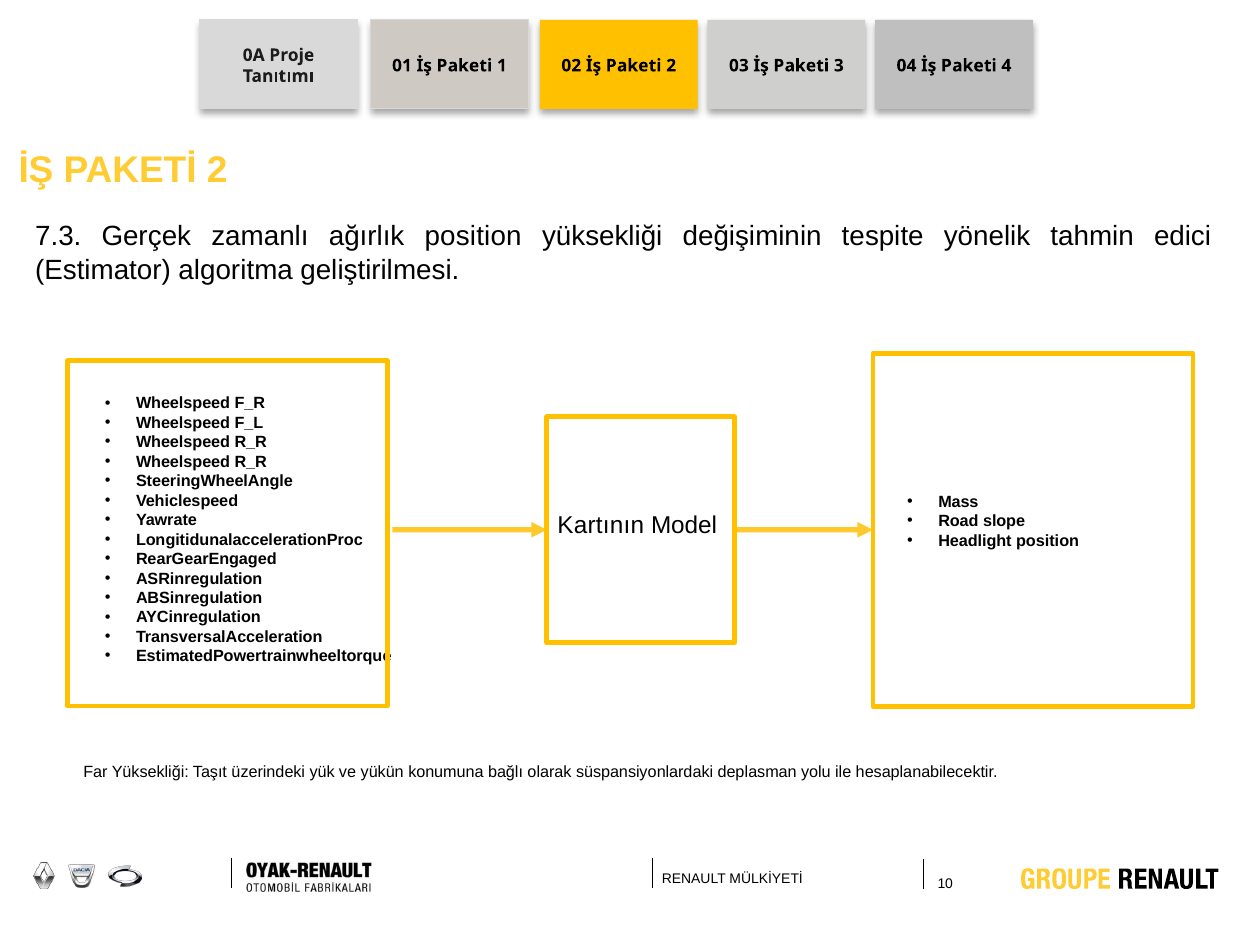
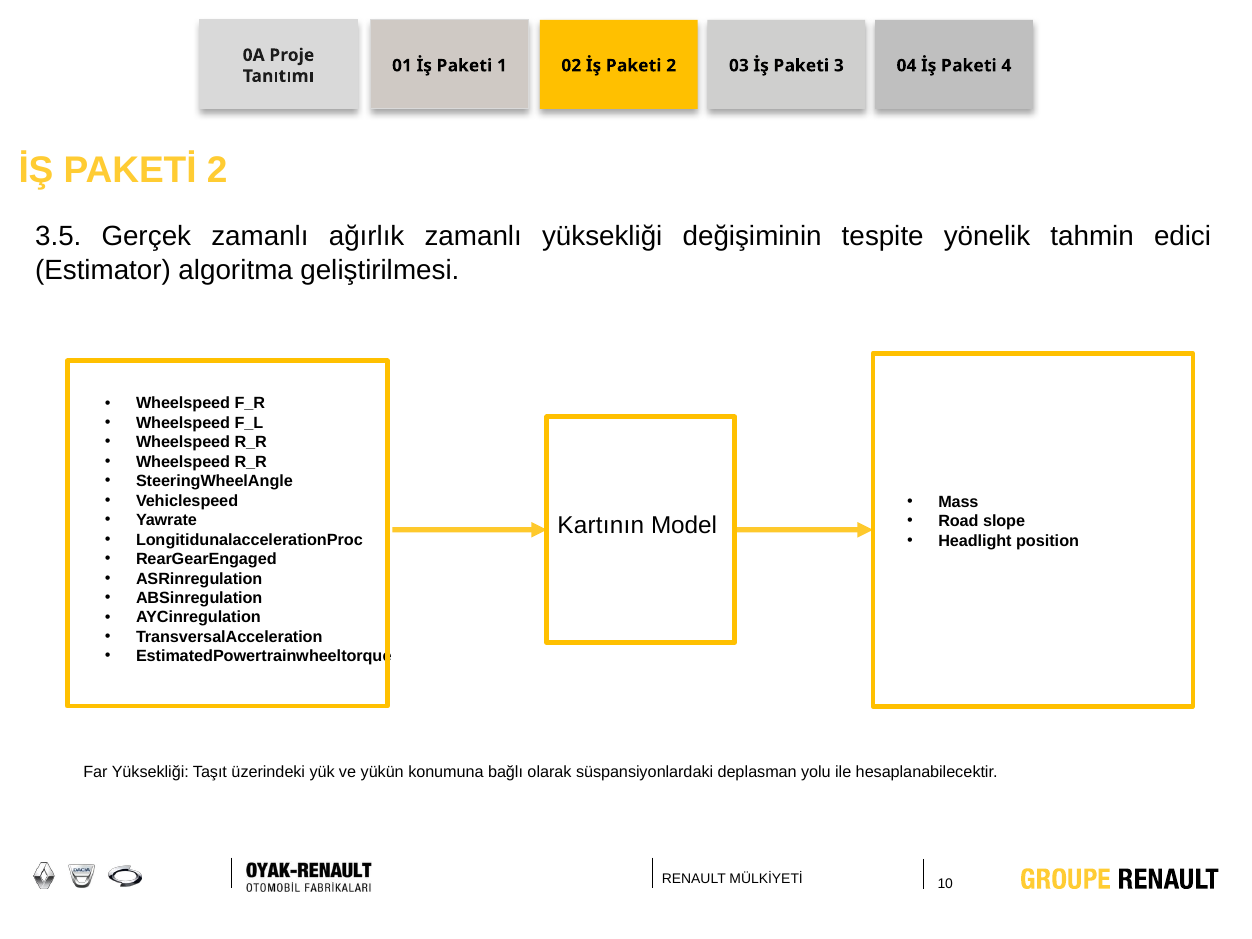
7.3: 7.3 -> 3.5
ağırlık position: position -> zamanlı
